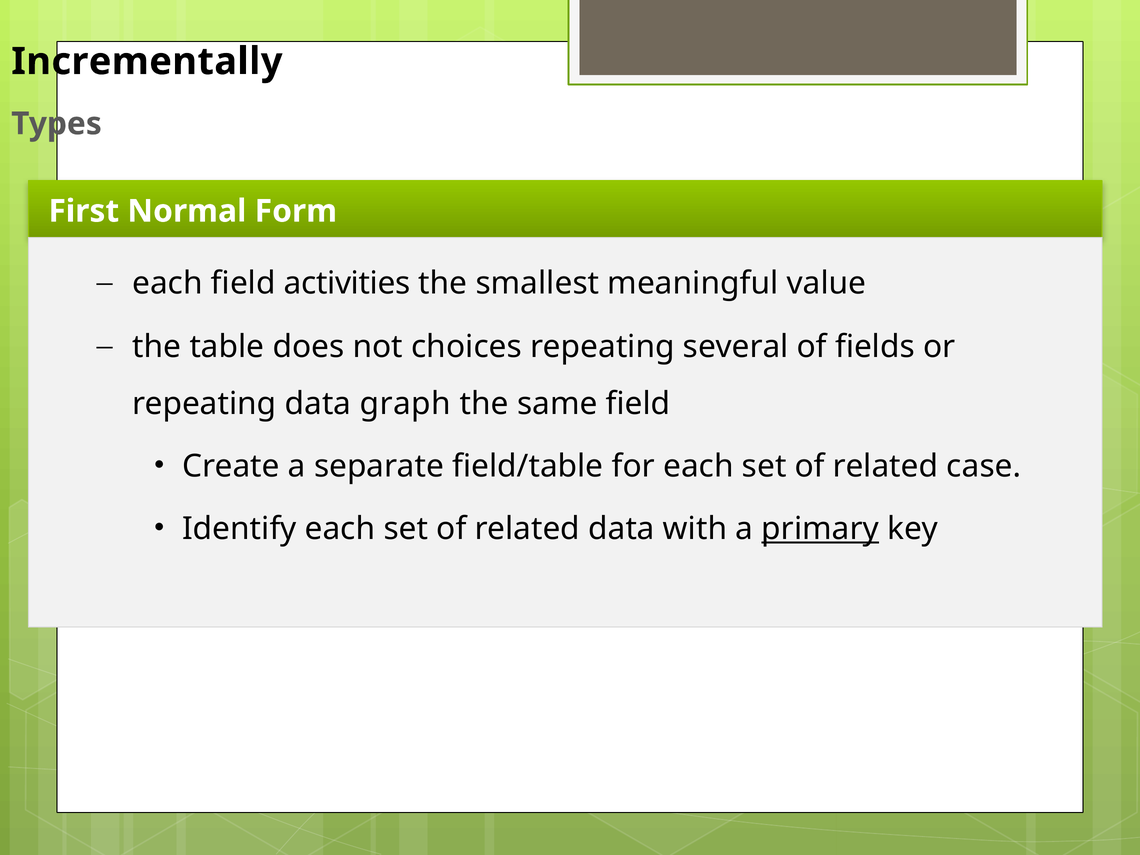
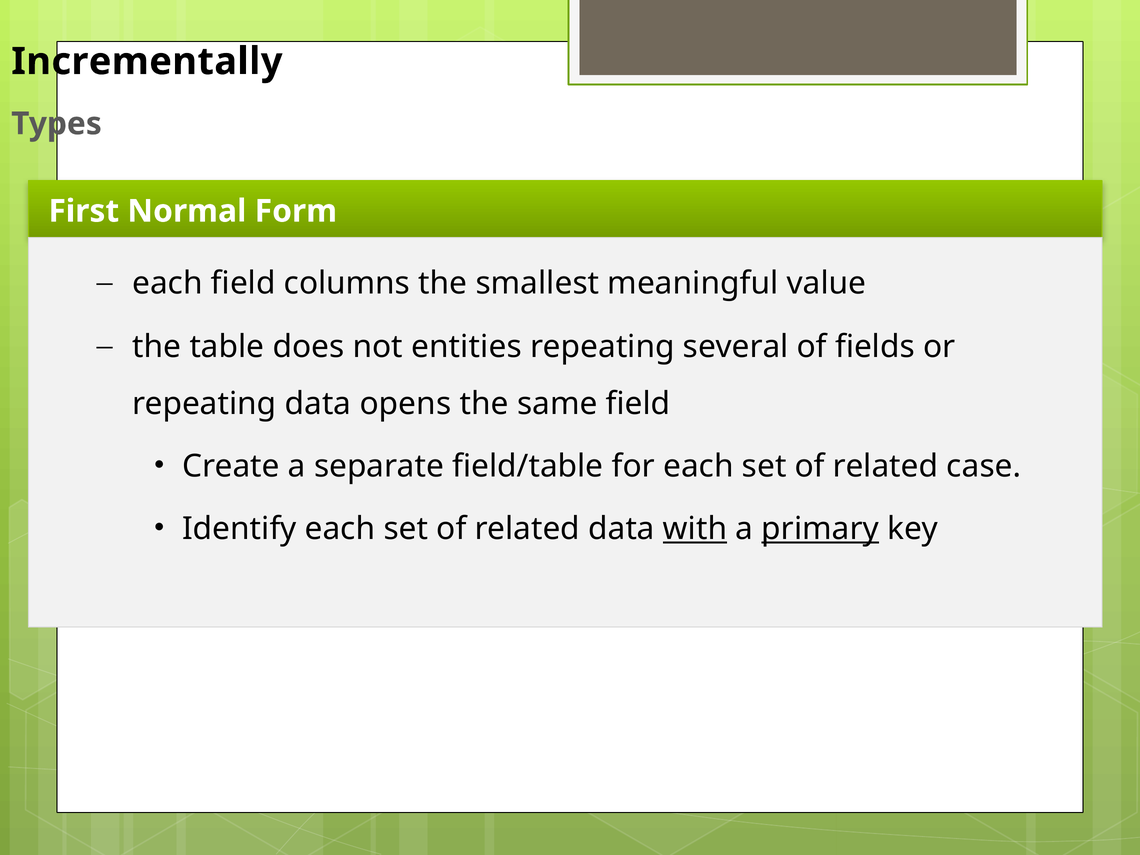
activities: activities -> columns
choices: choices -> entities
graph: graph -> opens
with underline: none -> present
